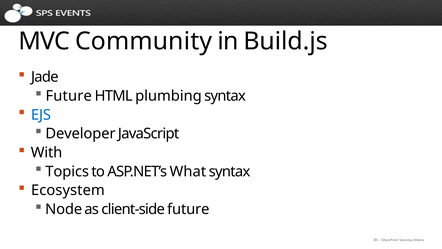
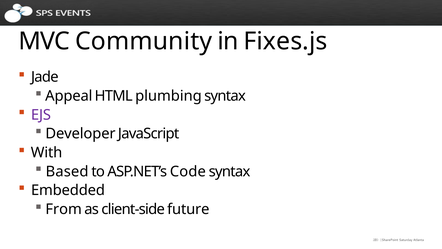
Build.js: Build.js -> Fixes.js
Future at (69, 96): Future -> Appeal
EJS colour: blue -> purple
Topics: Topics -> Based
What: What -> Code
Ecosystem: Ecosystem -> Embedded
Node: Node -> From
